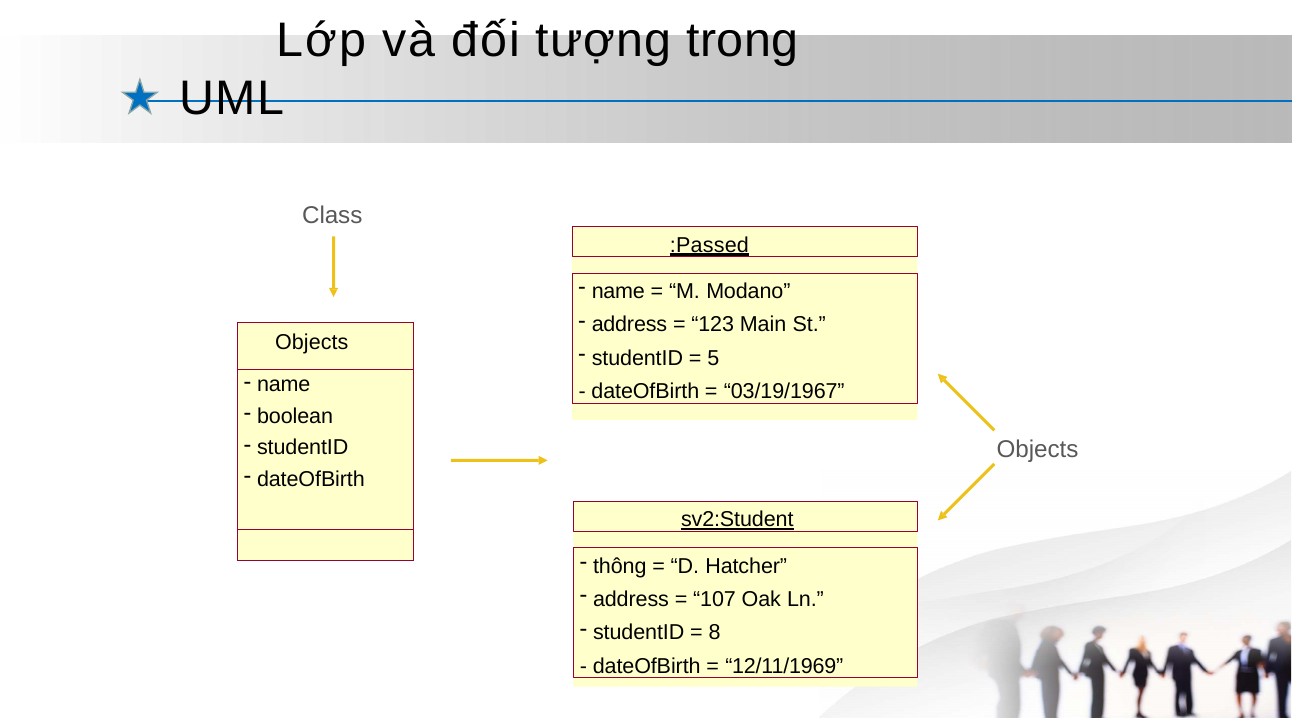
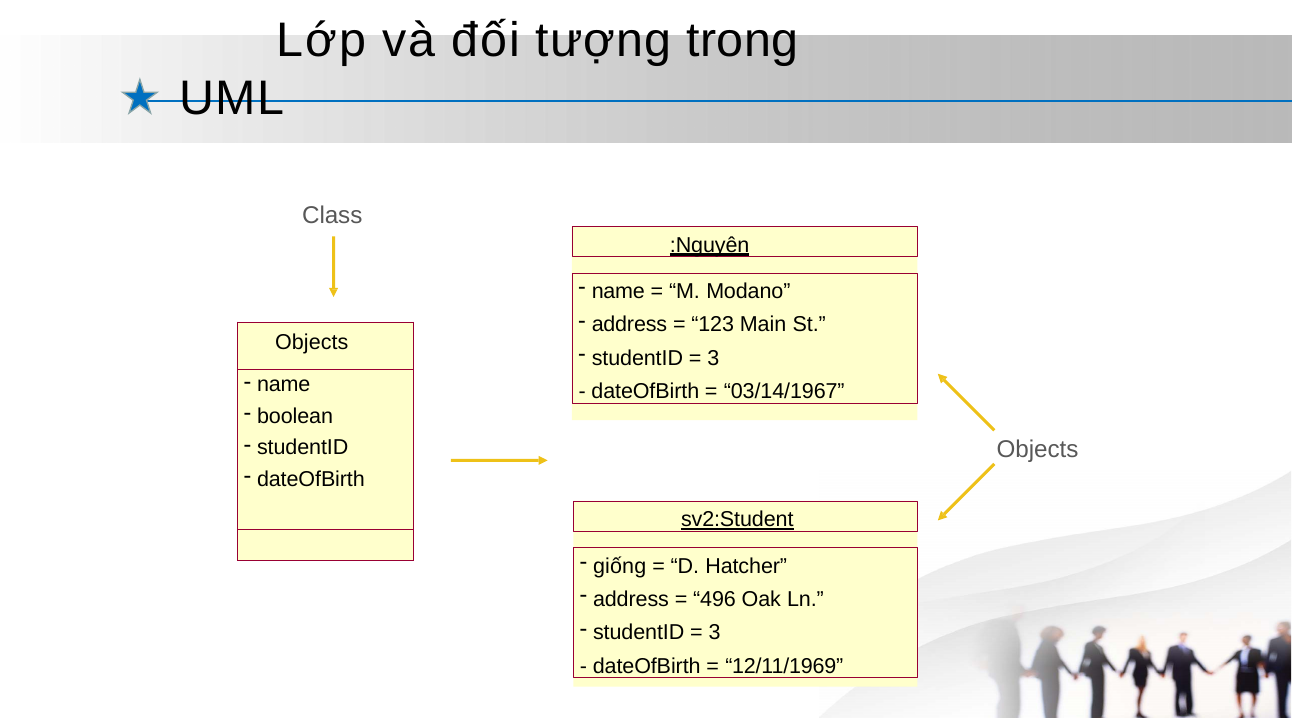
:Passed: :Passed -> :Nguyên
5 at (713, 358): 5 -> 3
03/19/1967: 03/19/1967 -> 03/14/1967
thông: thông -> giống
107: 107 -> 496
8 at (715, 632): 8 -> 3
